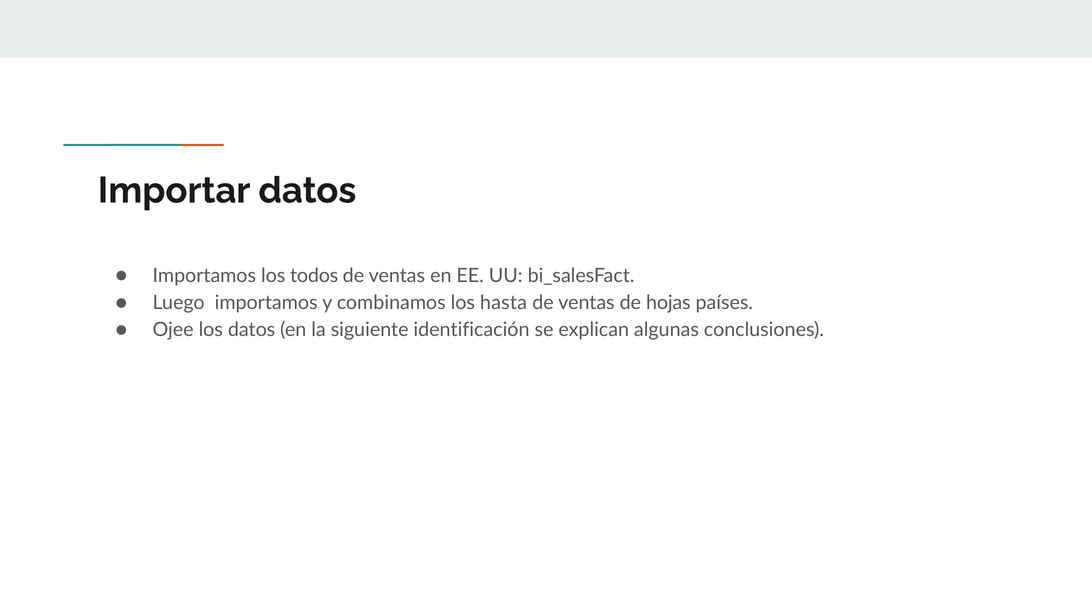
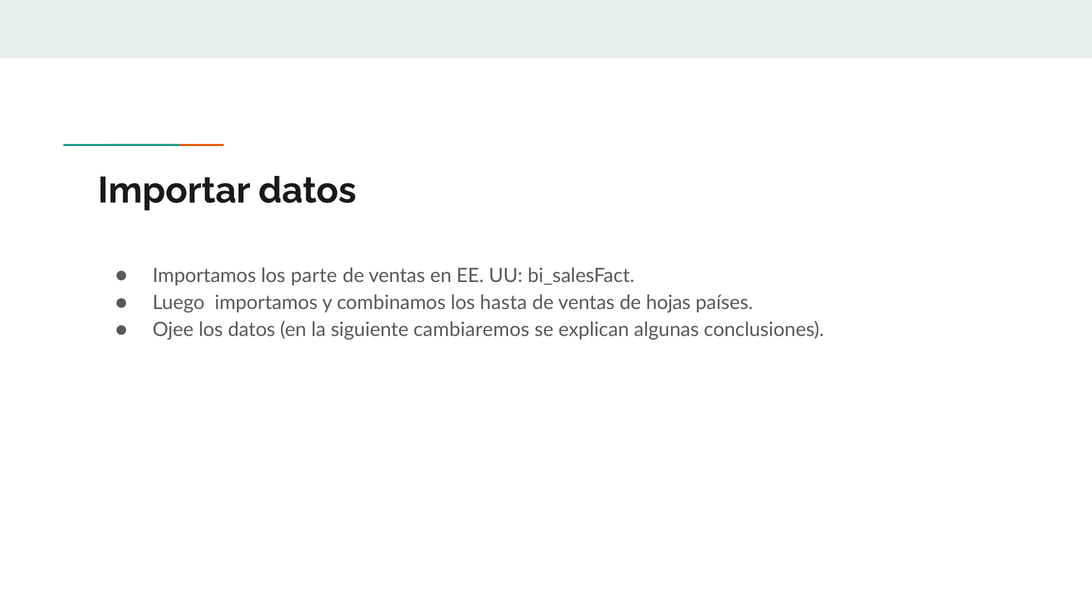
todos: todos -> parte
identificación: identificación -> cambiaremos
